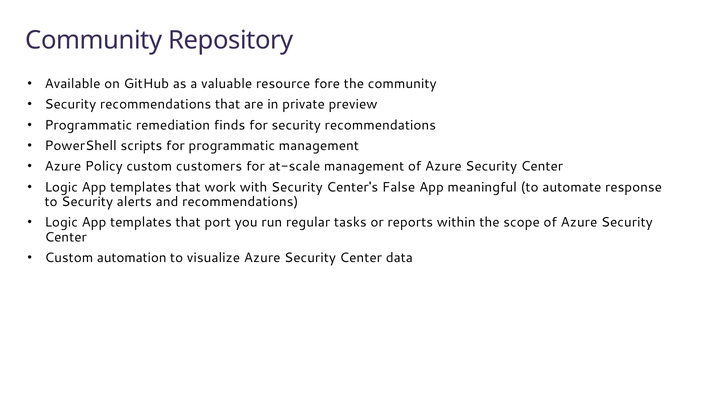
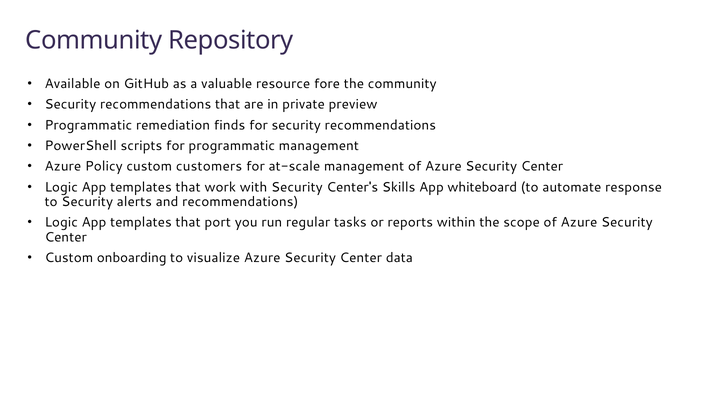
False: False -> Skills
meaningful: meaningful -> whiteboard
automation: automation -> onboarding
